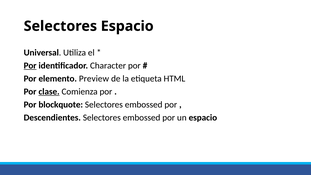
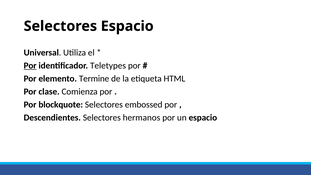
Character: Character -> Teletypes
Preview: Preview -> Termine
clase underline: present -> none
Descendientes Selectores embossed: embossed -> hermanos
